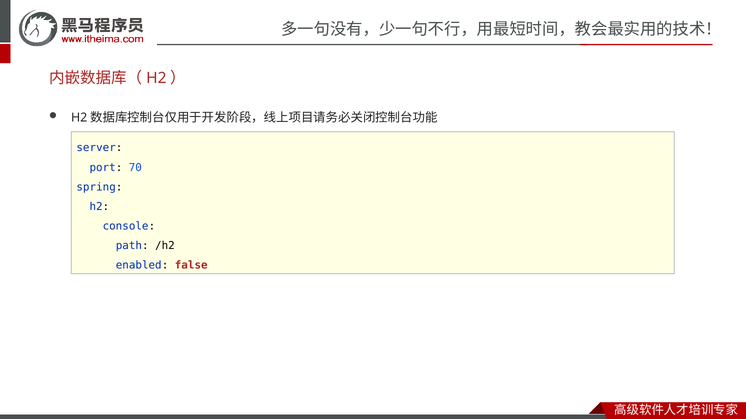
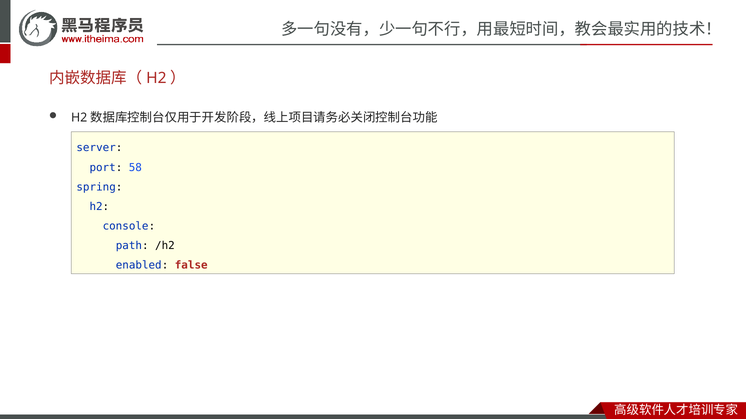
70: 70 -> 58
